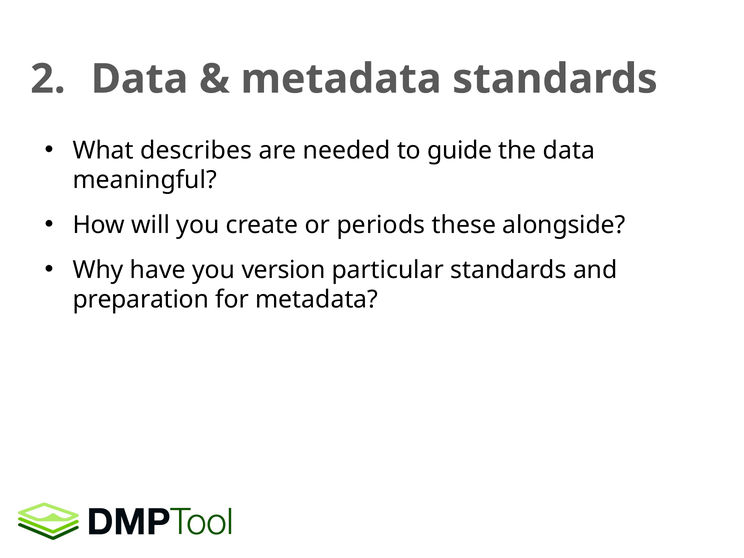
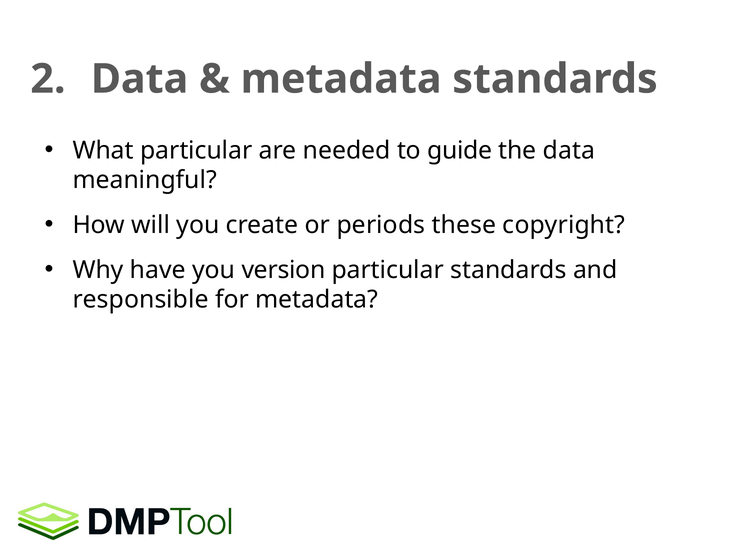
What describes: describes -> particular
alongside: alongside -> copyright
preparation: preparation -> responsible
